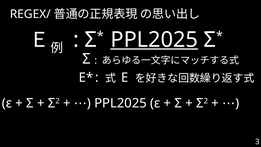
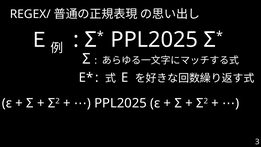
PPL2025 at (154, 40) underline: present -> none
